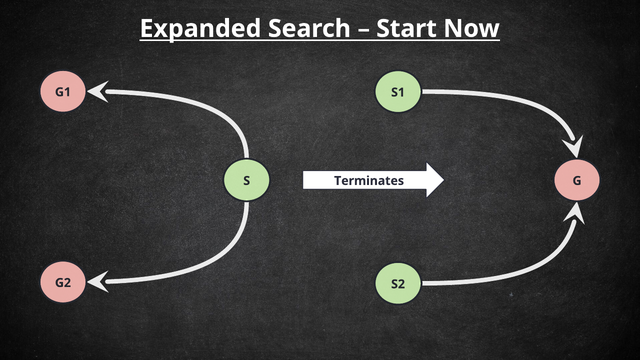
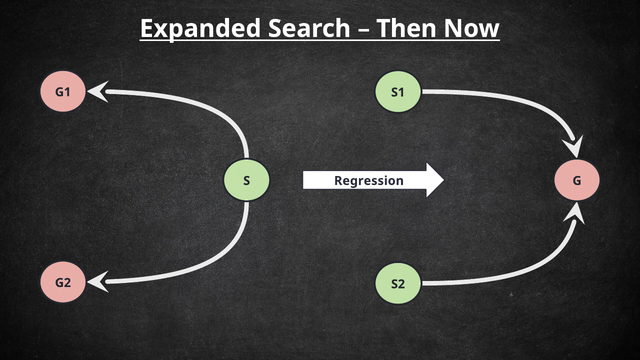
Start: Start -> Then
Terminates: Terminates -> Regression
